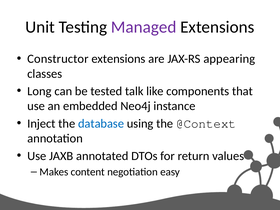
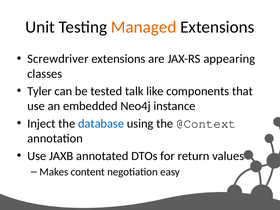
Managed colour: purple -> orange
Constructor: Constructor -> Screwdriver
Long: Long -> Tyler
